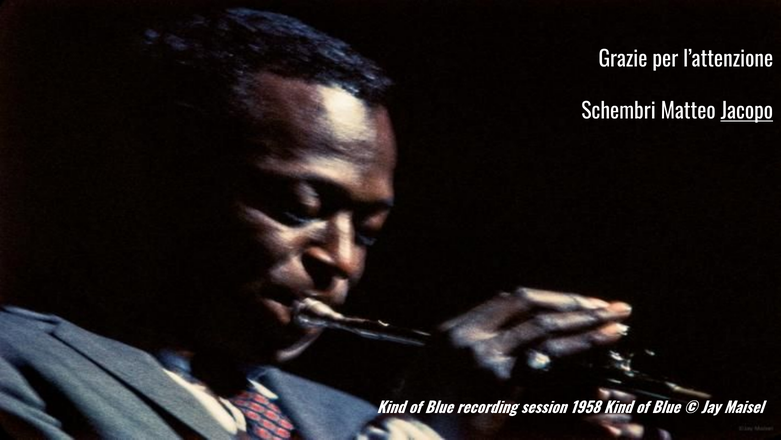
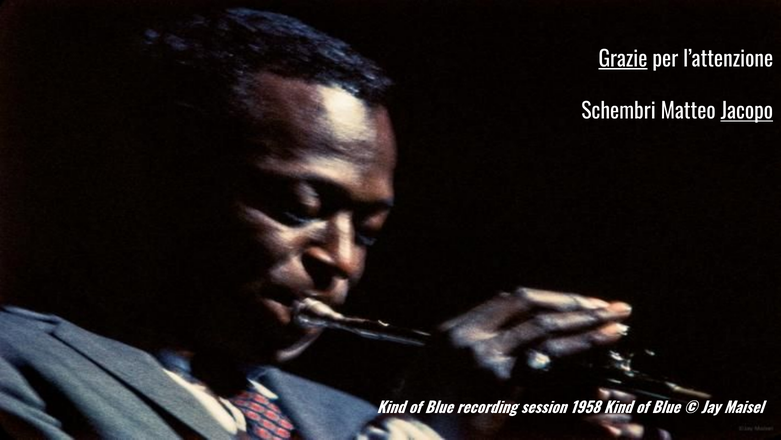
Grazie underline: none -> present
